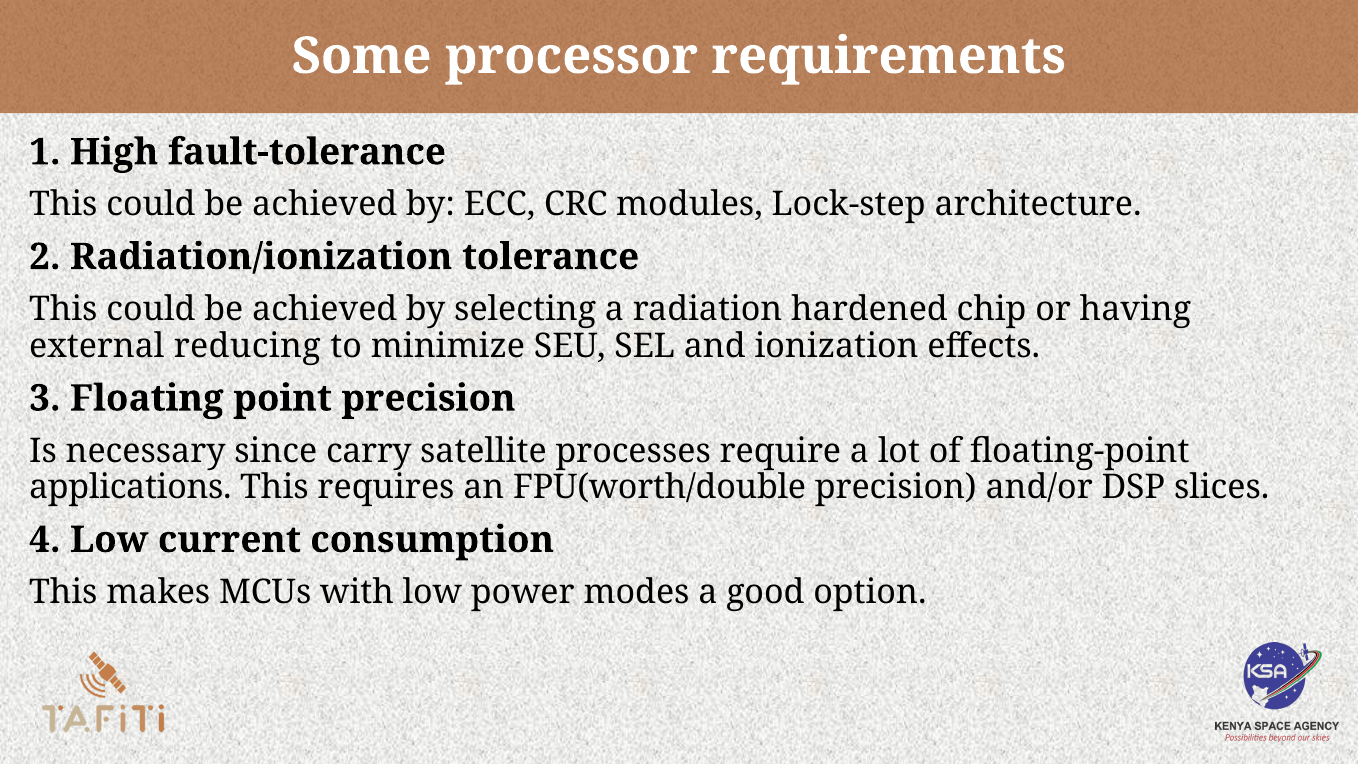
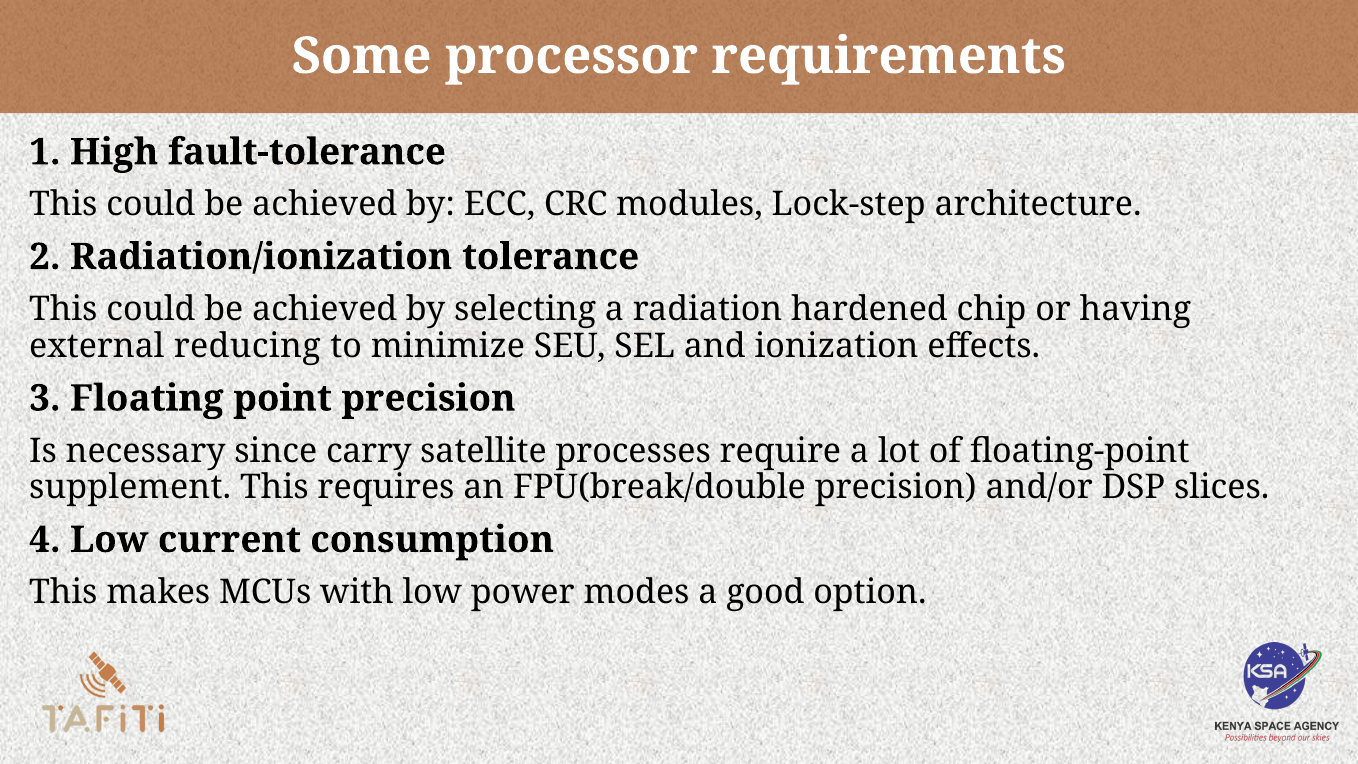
applications: applications -> supplement
FPU(worth/double: FPU(worth/double -> FPU(break/double
